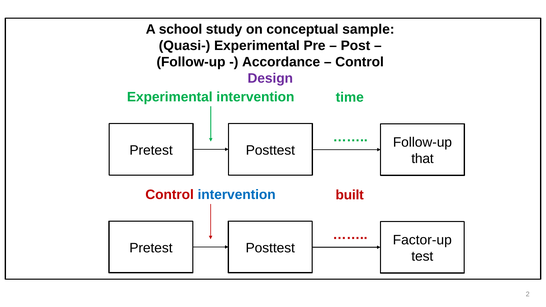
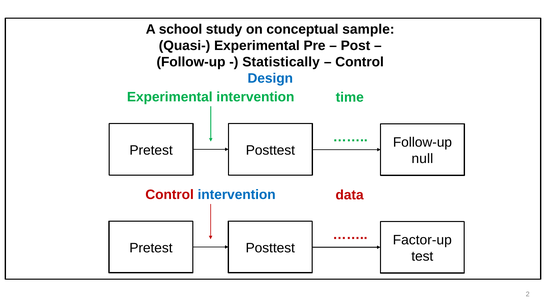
Accordance: Accordance -> Statistically
Design colour: purple -> blue
that: that -> null
built: built -> data
